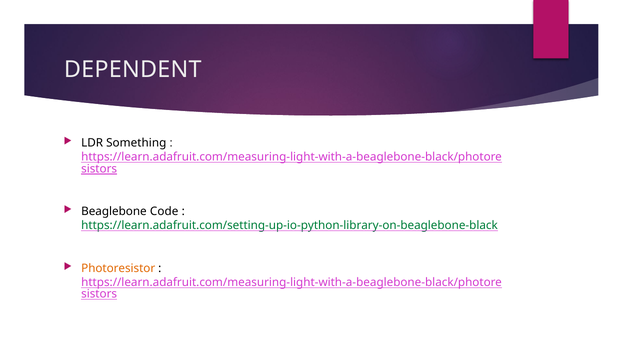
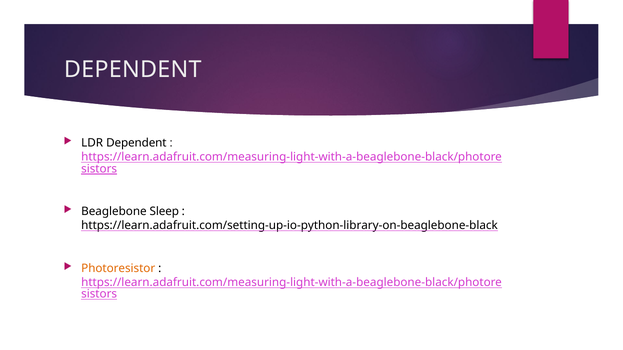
LDR Something: Something -> Dependent
Code: Code -> Sleep
https://learn.adafruit.com/setting-up-io-python-library-on-beaglebone-black colour: green -> black
